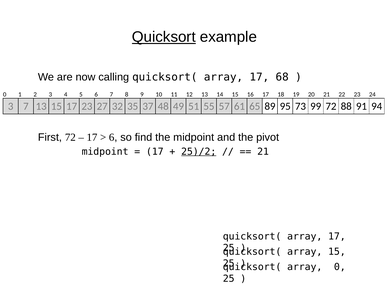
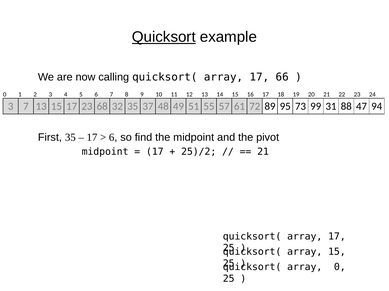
68: 68 -> 66
27: 27 -> 68
65: 65 -> 72
99 72: 72 -> 31
91: 91 -> 47
First 72: 72 -> 35
25)/2 underline: present -> none
